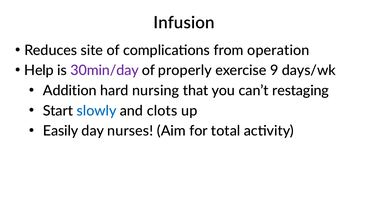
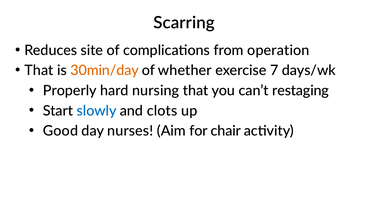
Infusion: Infusion -> Scarring
Help at (39, 70): Help -> That
30min/day colour: purple -> orange
properly: properly -> whether
9: 9 -> 7
Addition: Addition -> Properly
Easily: Easily -> Good
total: total -> chair
